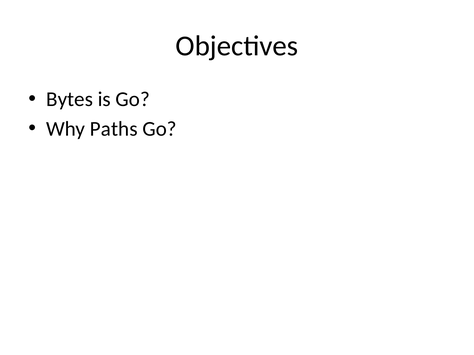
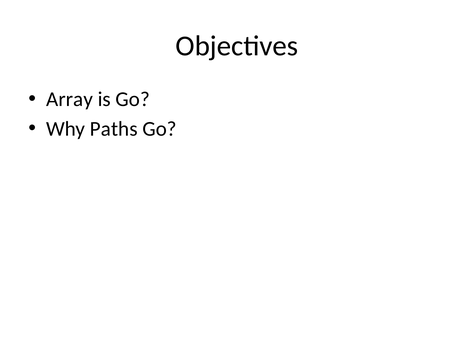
Bytes: Bytes -> Array
